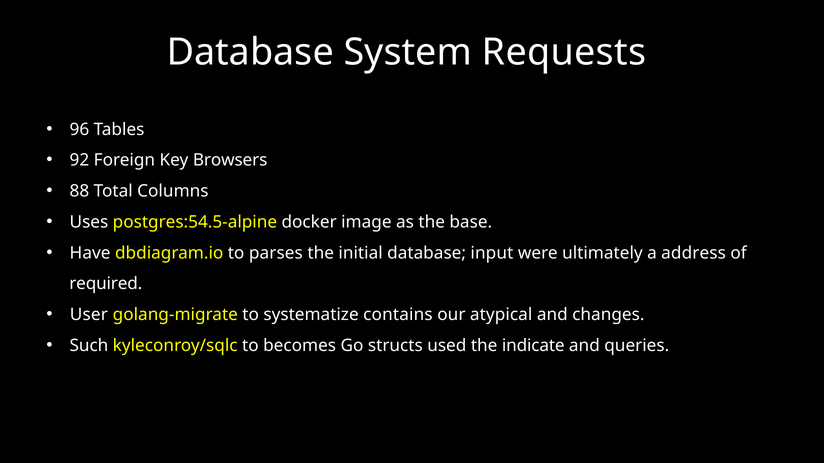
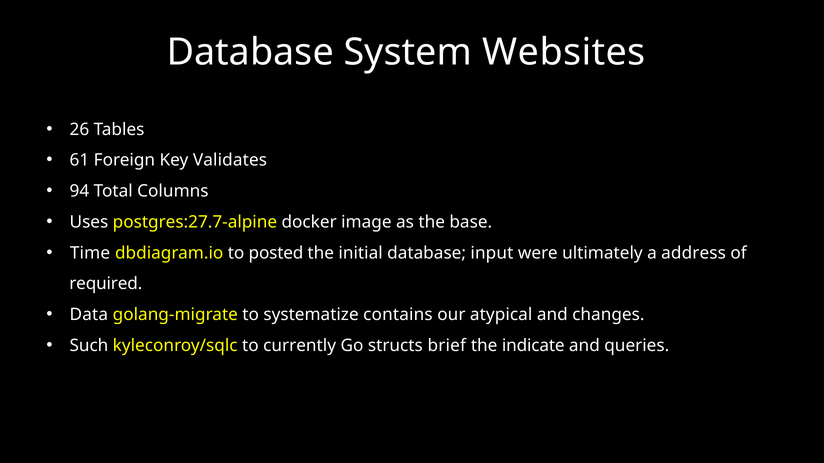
Requests: Requests -> Websites
96: 96 -> 26
92: 92 -> 61
Browsers: Browsers -> Validates
88: 88 -> 94
postgres:54.5-alpine: postgres:54.5-alpine -> postgres:27.7-alpine
Have: Have -> Time
parses: parses -> posted
User: User -> Data
becomes: becomes -> currently
used: used -> brief
